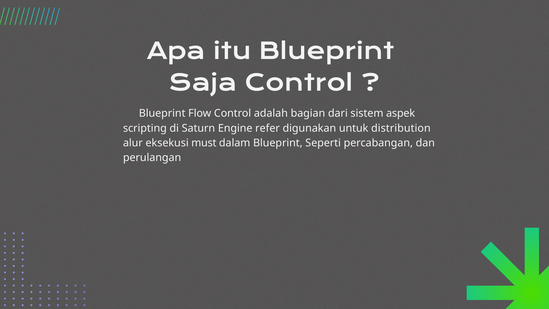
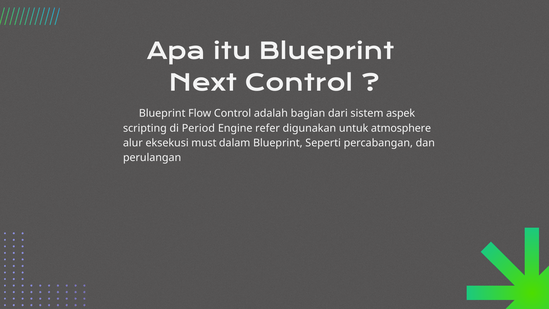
Saja: Saja -> Next
Saturn: Saturn -> Period
distribution: distribution -> atmosphere
